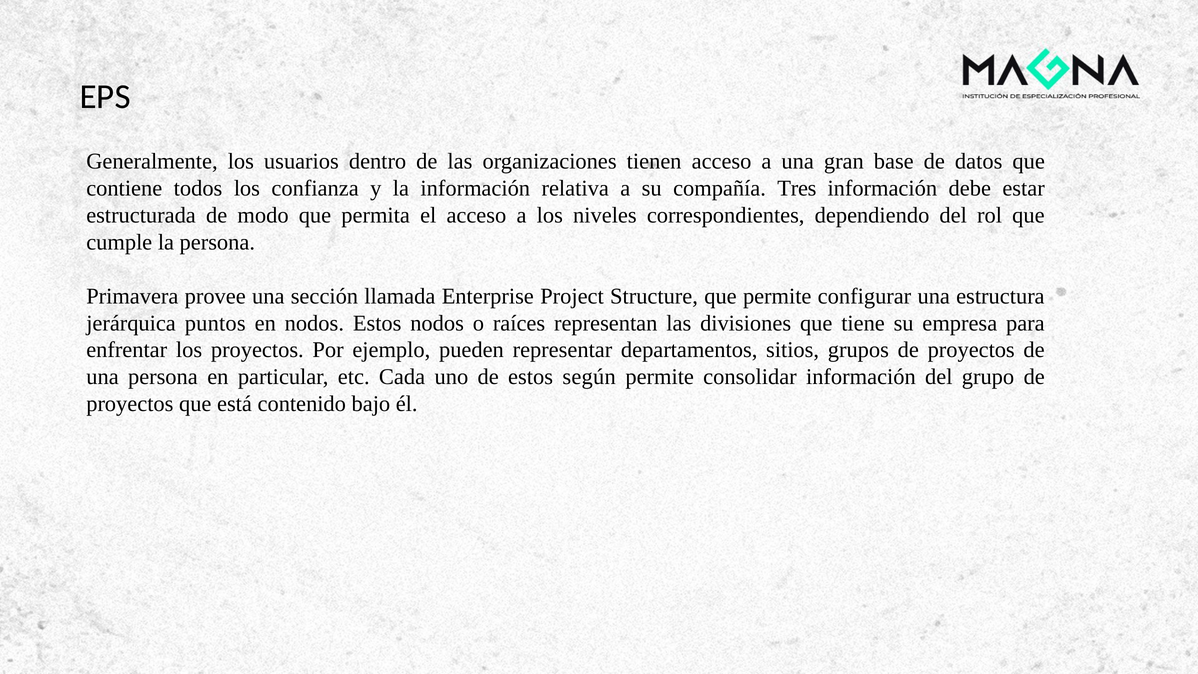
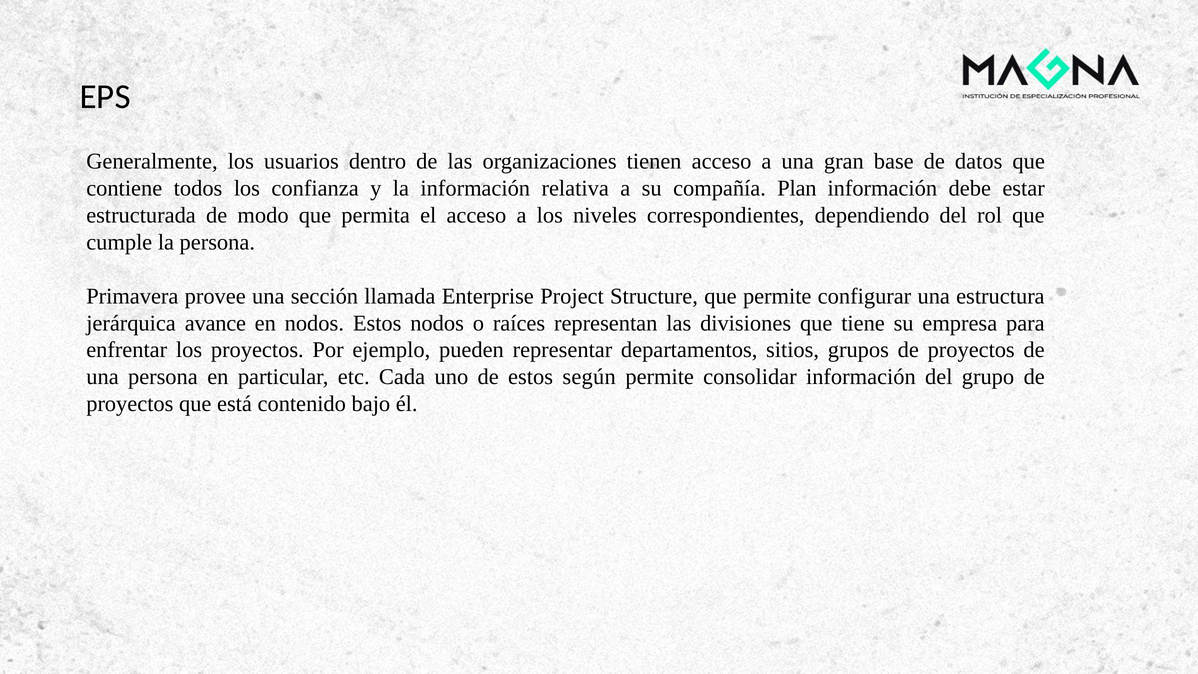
Tres: Tres -> Plan
puntos: puntos -> avance
